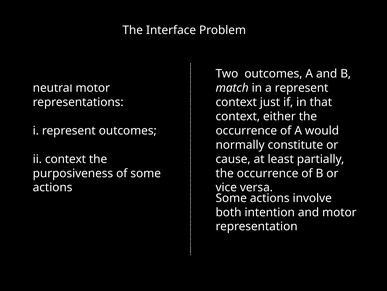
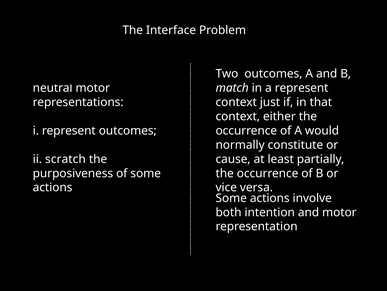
ii context: context -> scratch
